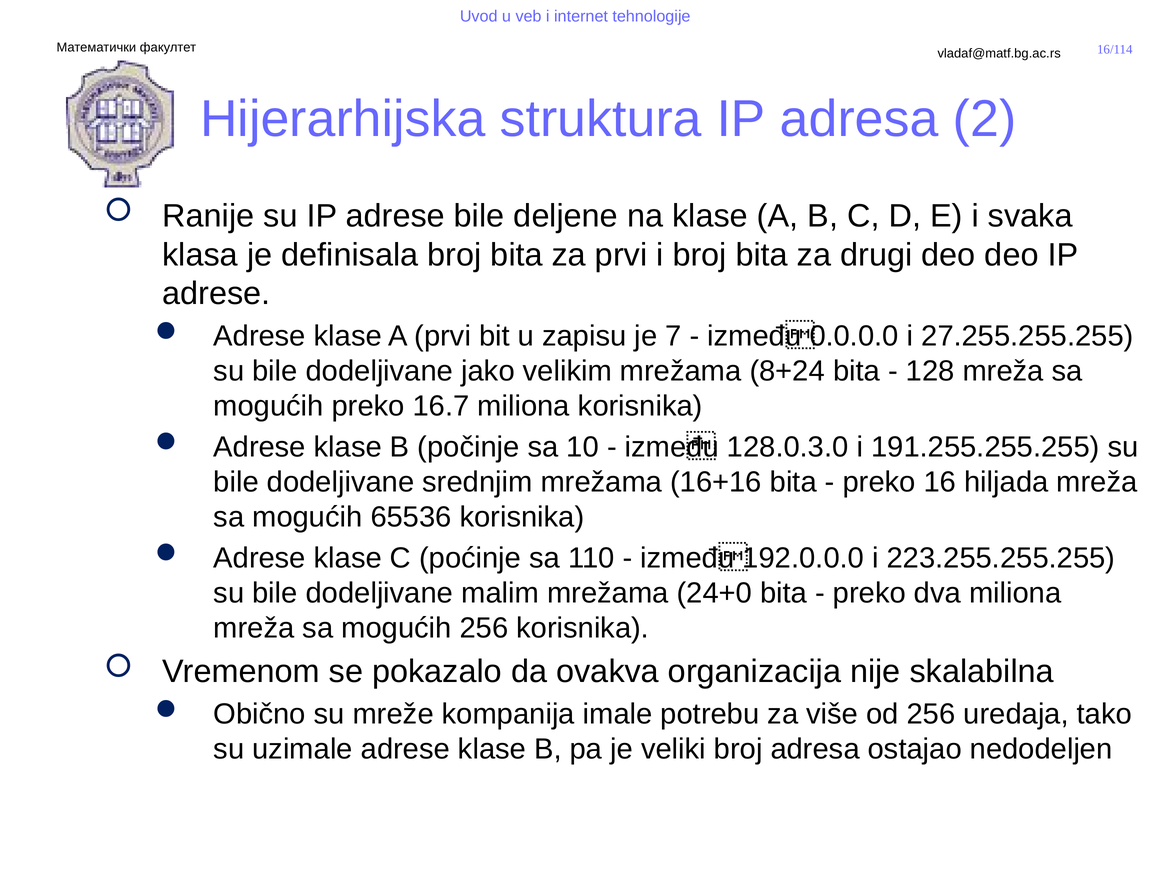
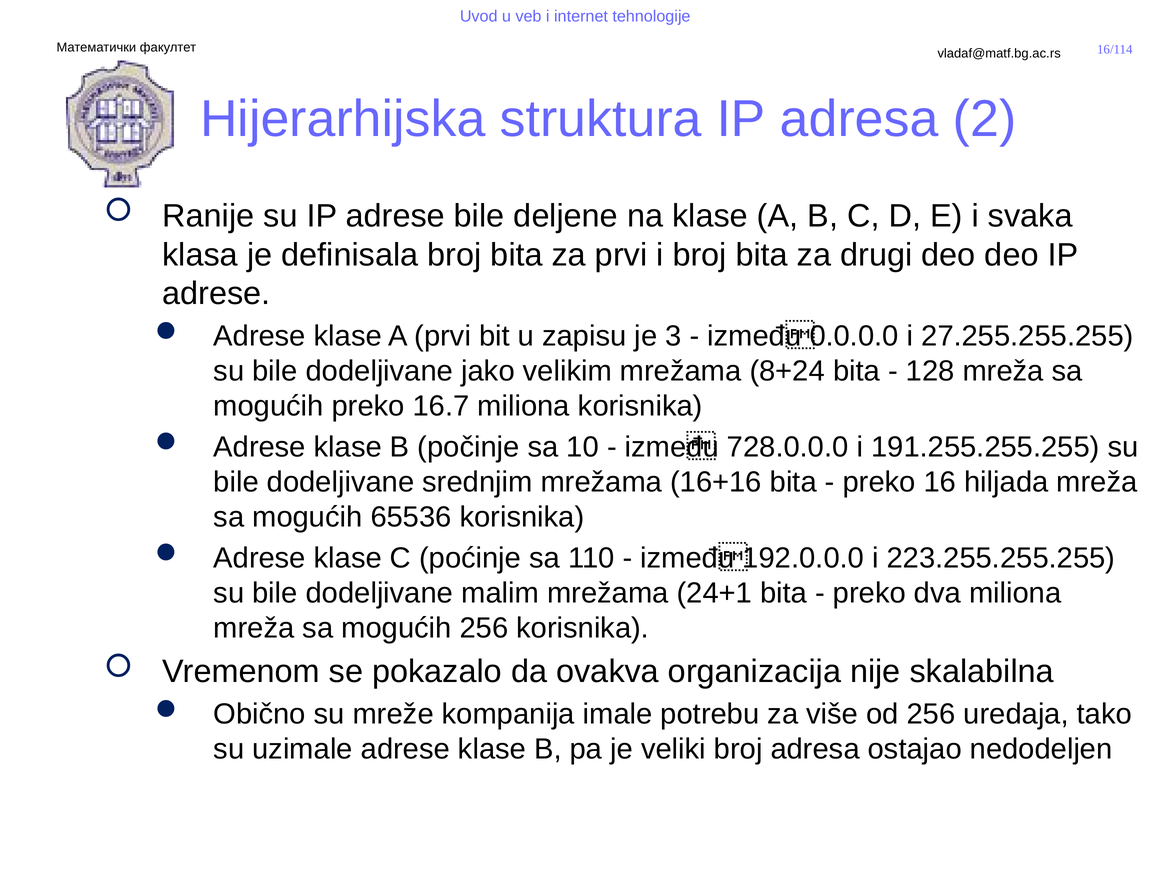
7: 7 -> 3
128.0.3.0: 128.0.3.0 -> 728.0.0.0
24+0: 24+0 -> 24+1
